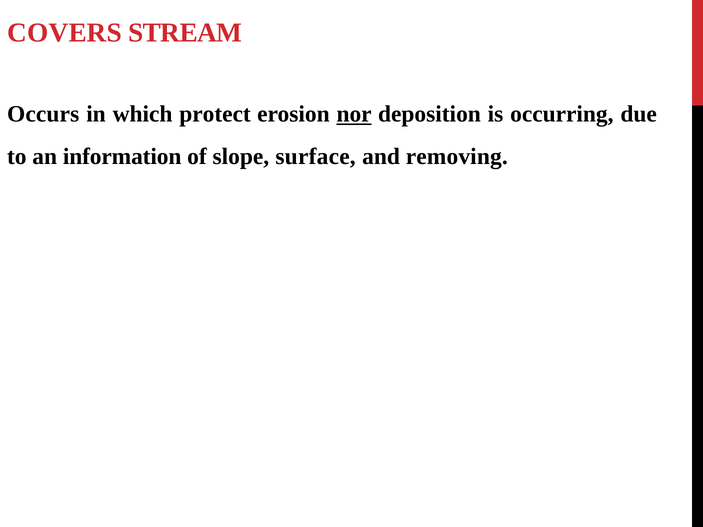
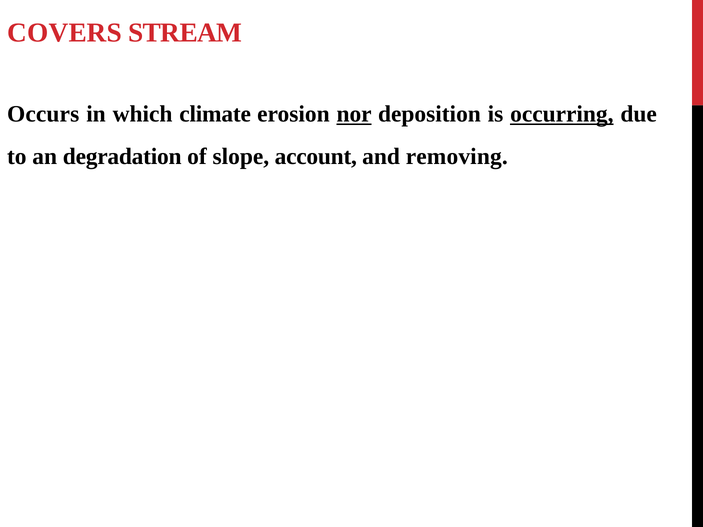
protect: protect -> climate
occurring underline: none -> present
information: information -> degradation
surface: surface -> account
